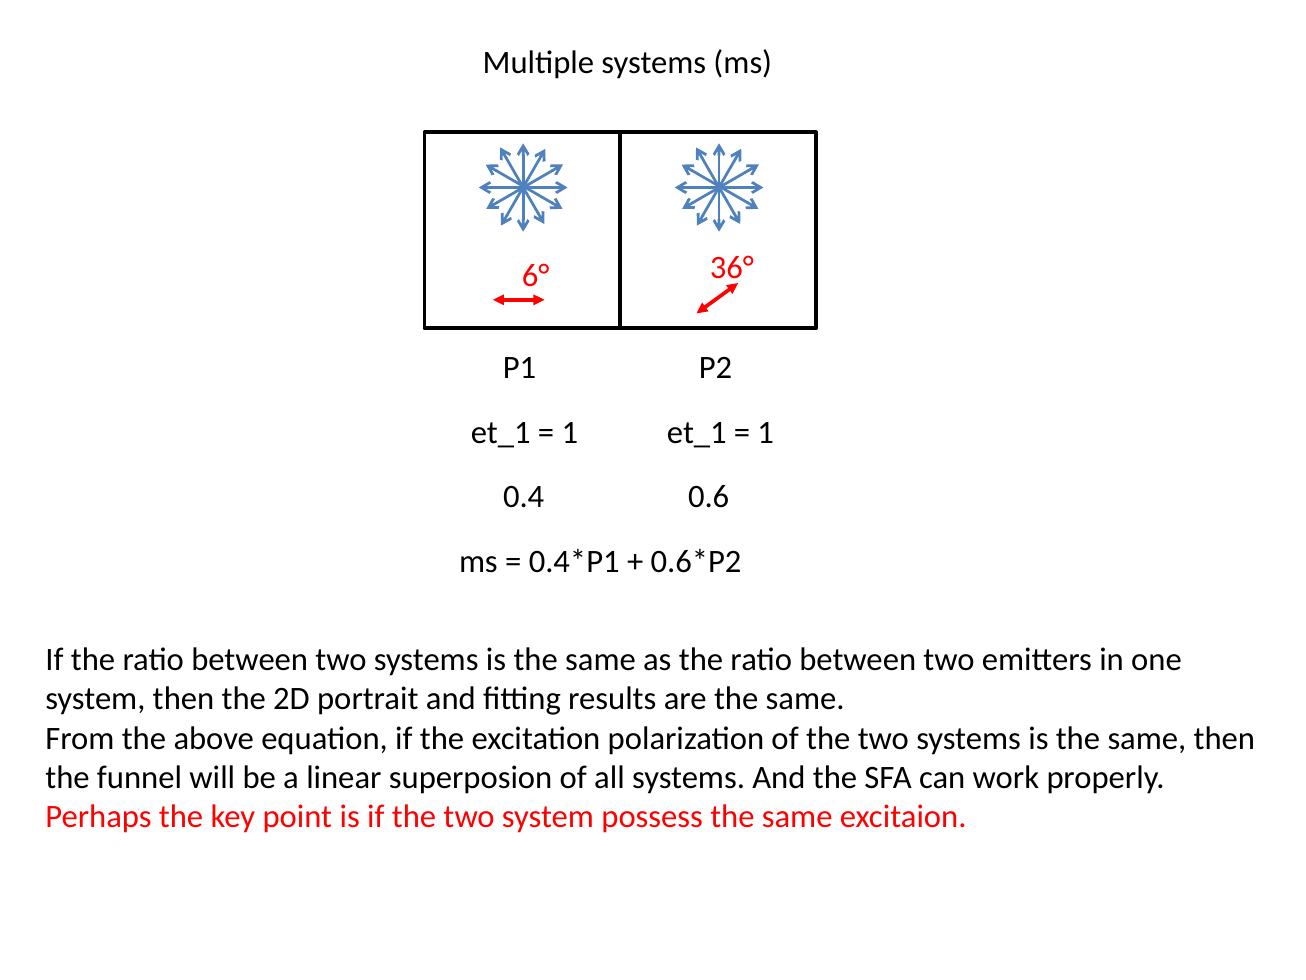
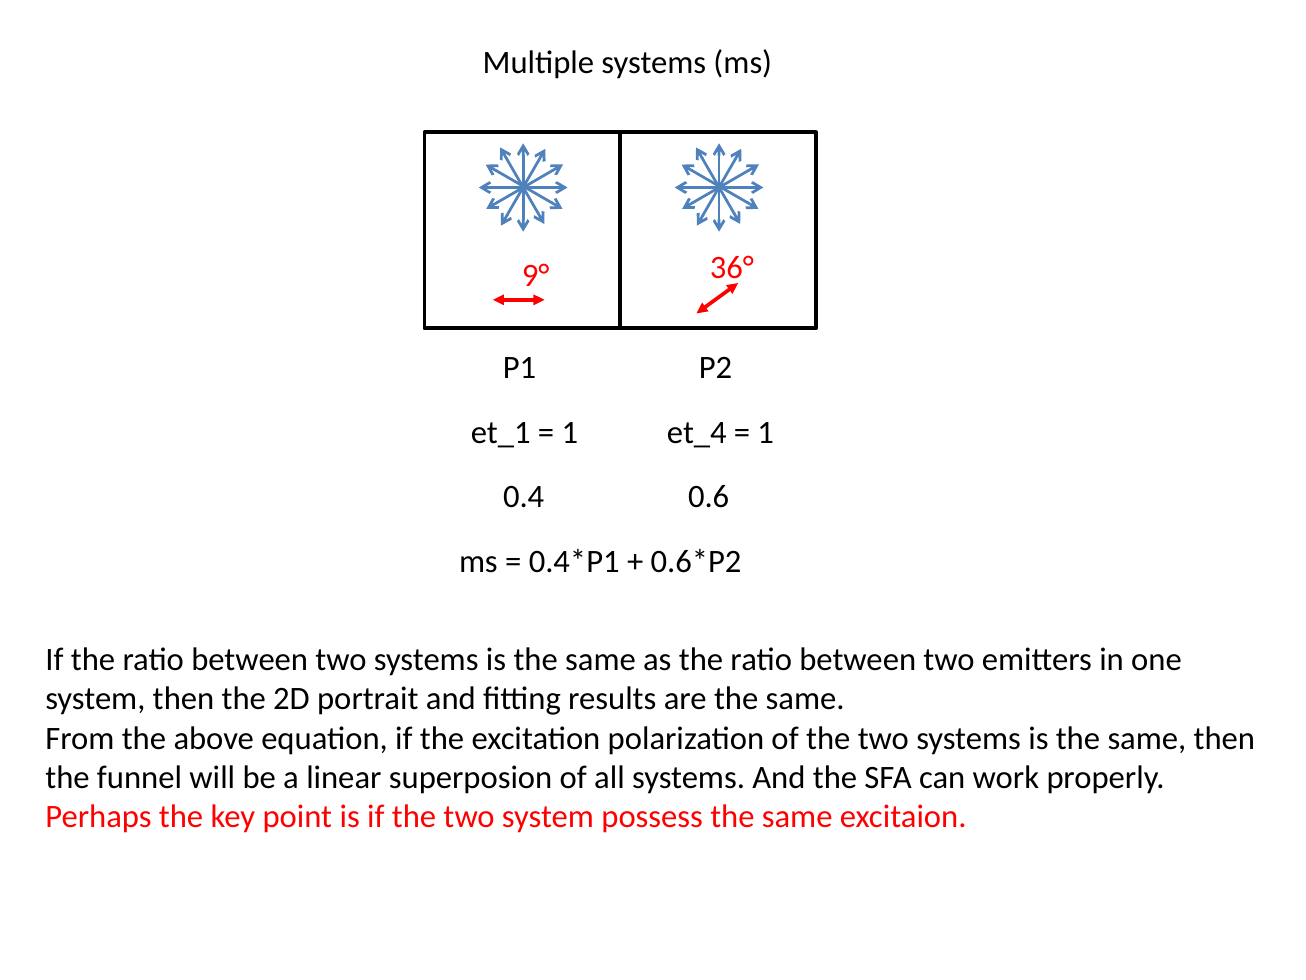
6°: 6° -> 9°
1 et_1: et_1 -> et_4
